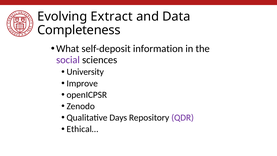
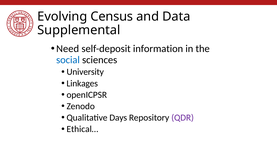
Extract: Extract -> Census
Completeness: Completeness -> Supplemental
What: What -> Need
social colour: purple -> blue
Improve: Improve -> Linkages
